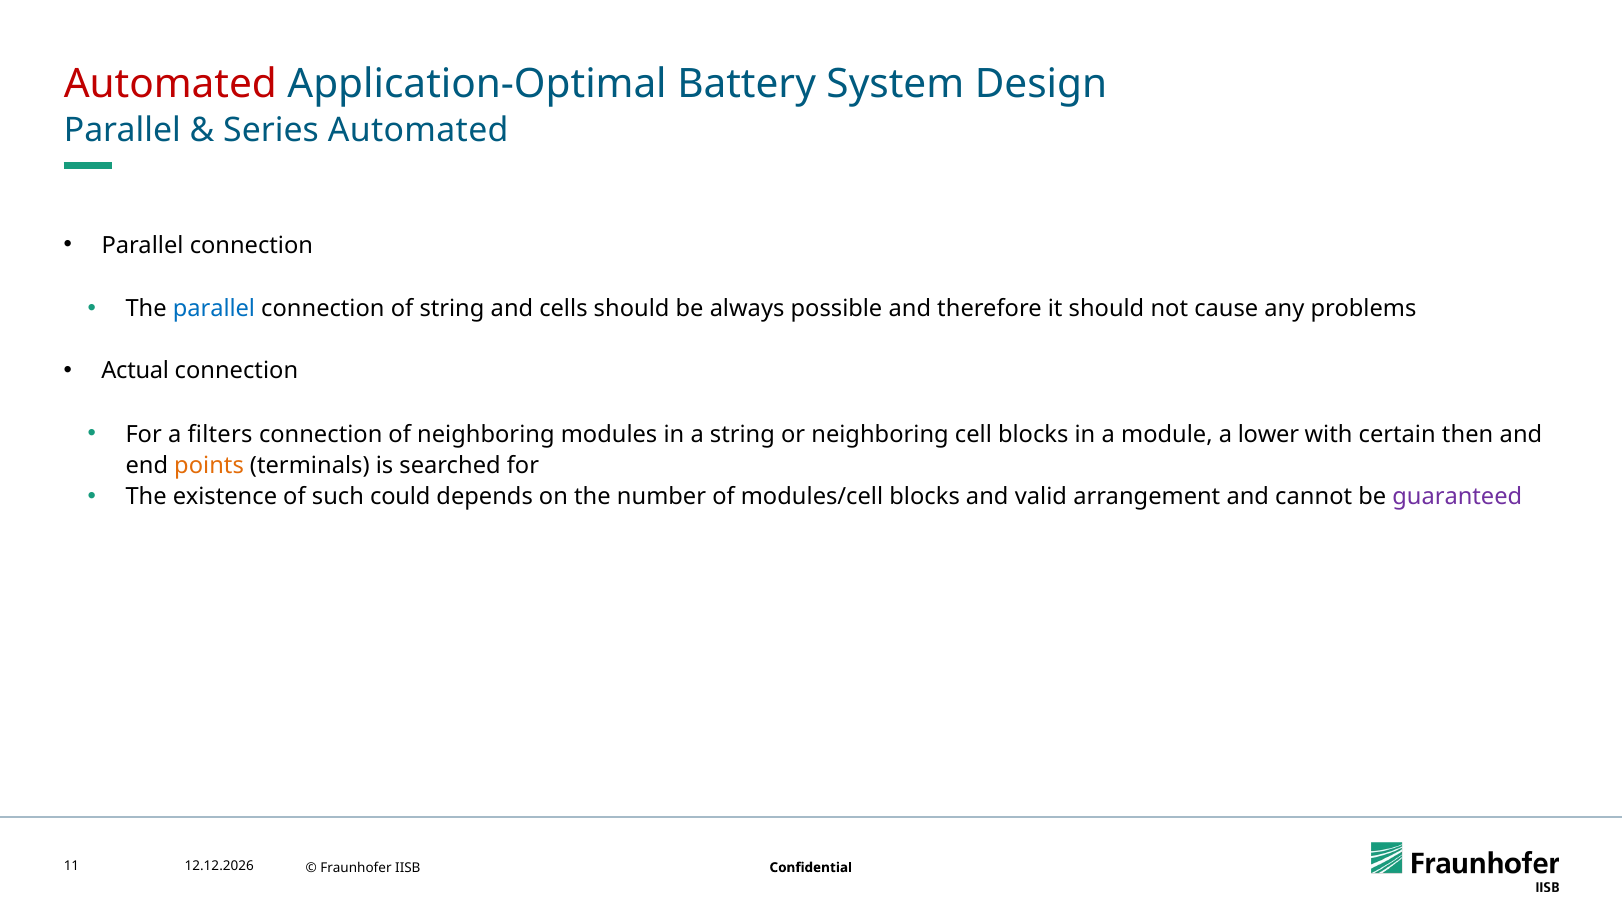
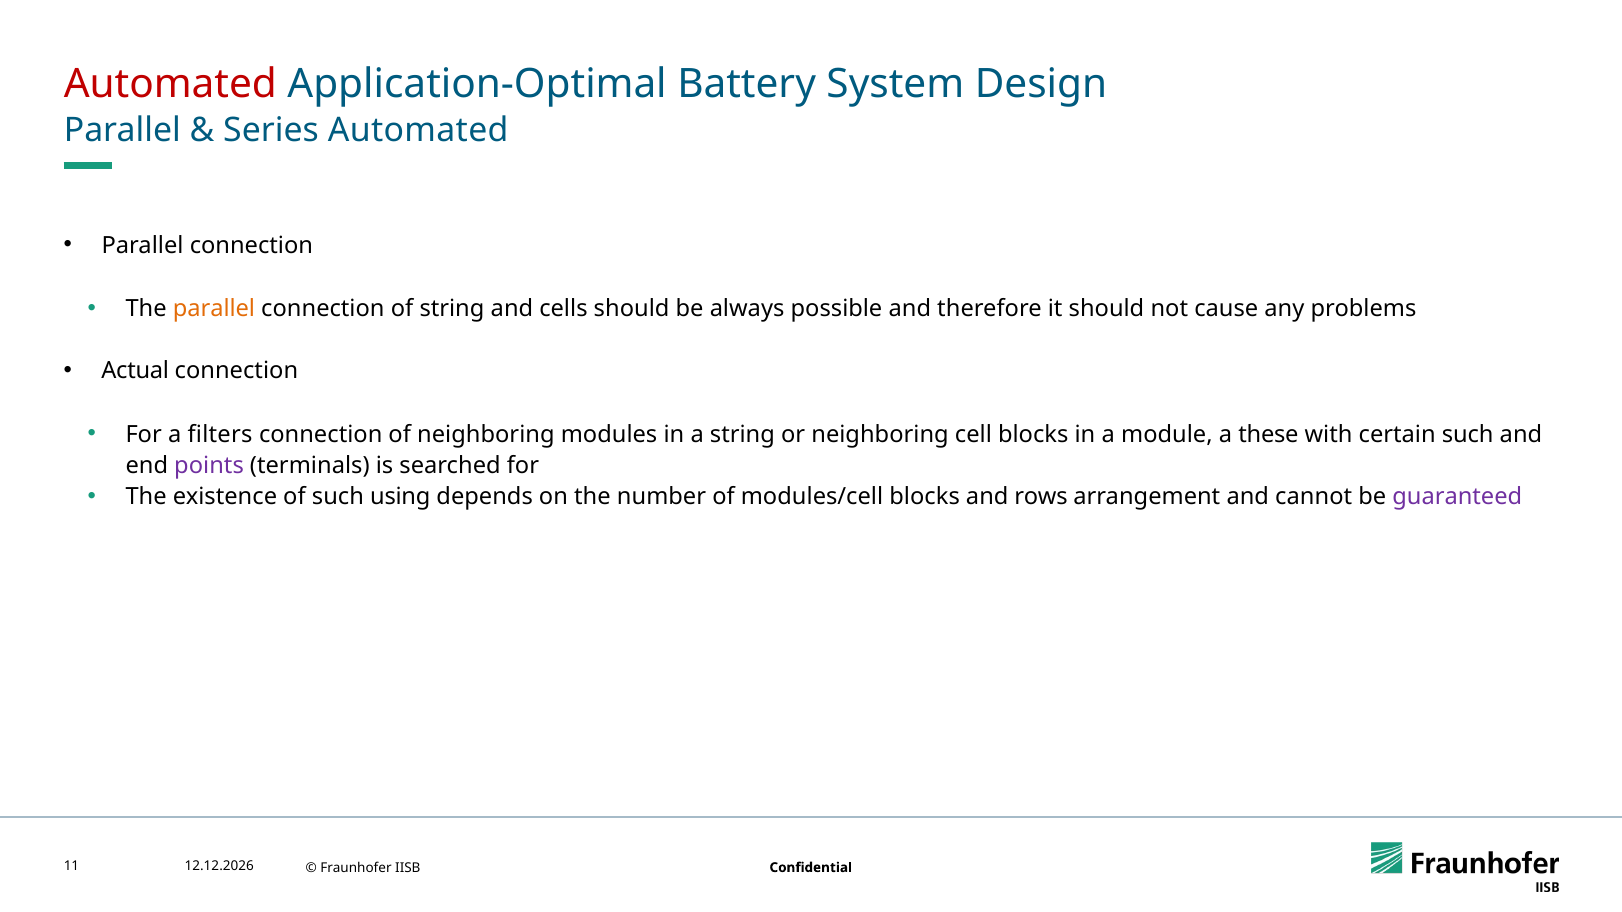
parallel at (214, 309) colour: blue -> orange
lower: lower -> these
certain then: then -> such
points colour: orange -> purple
could: could -> using
valid: valid -> rows
